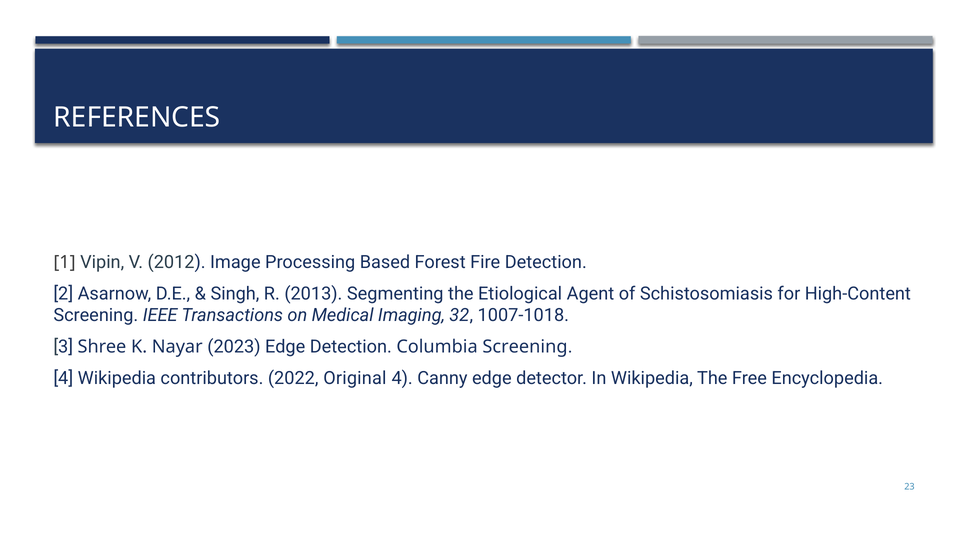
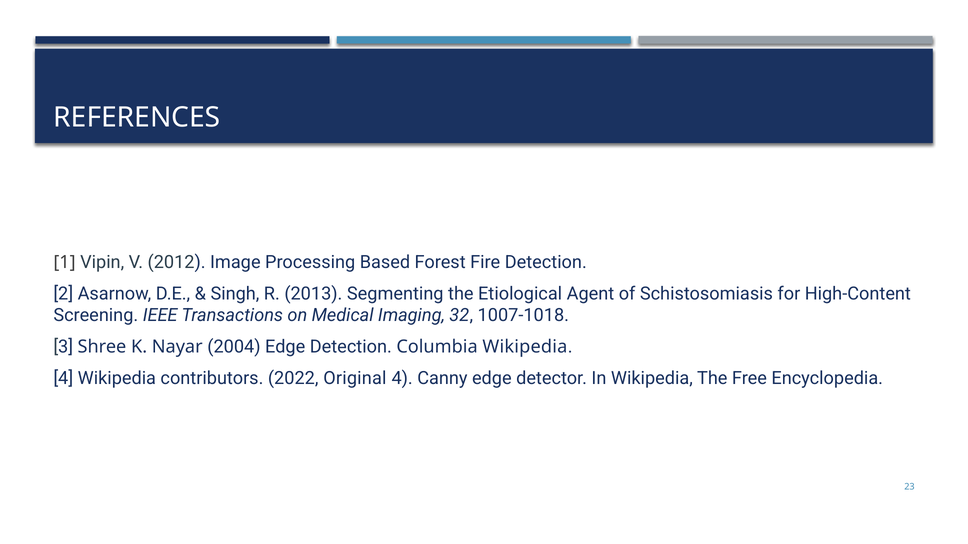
2023: 2023 -> 2004
Columbia Screening: Screening -> Wikipedia
